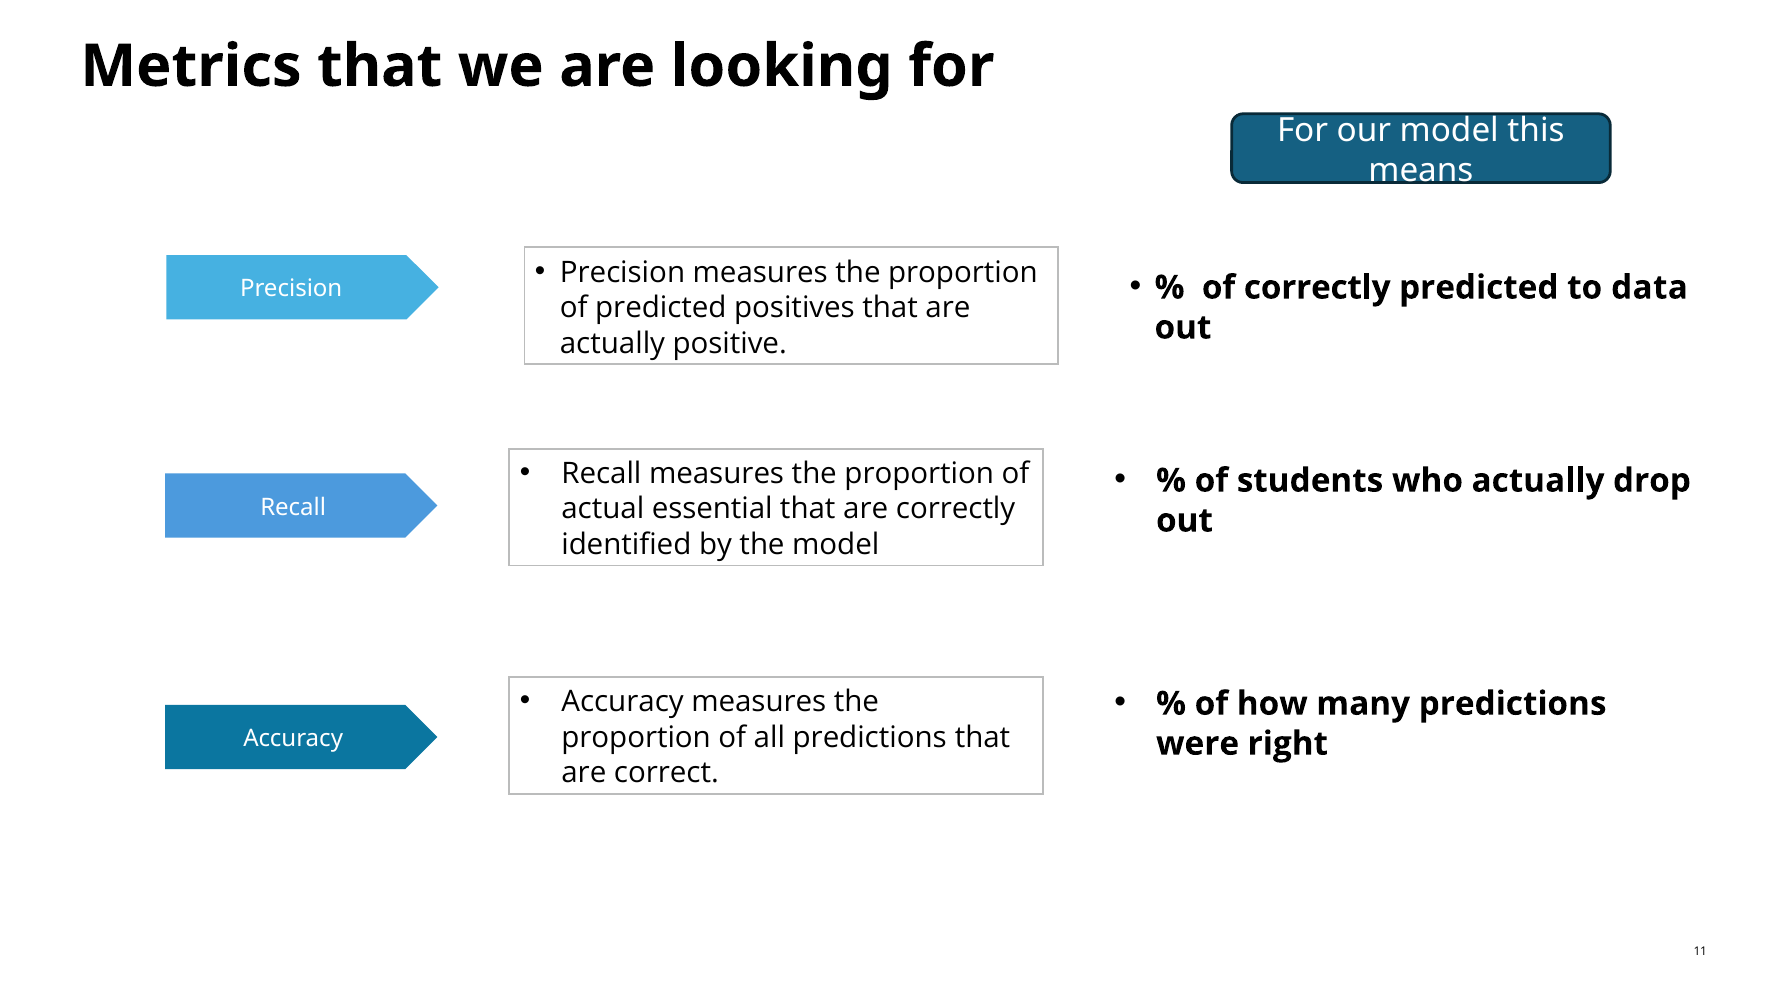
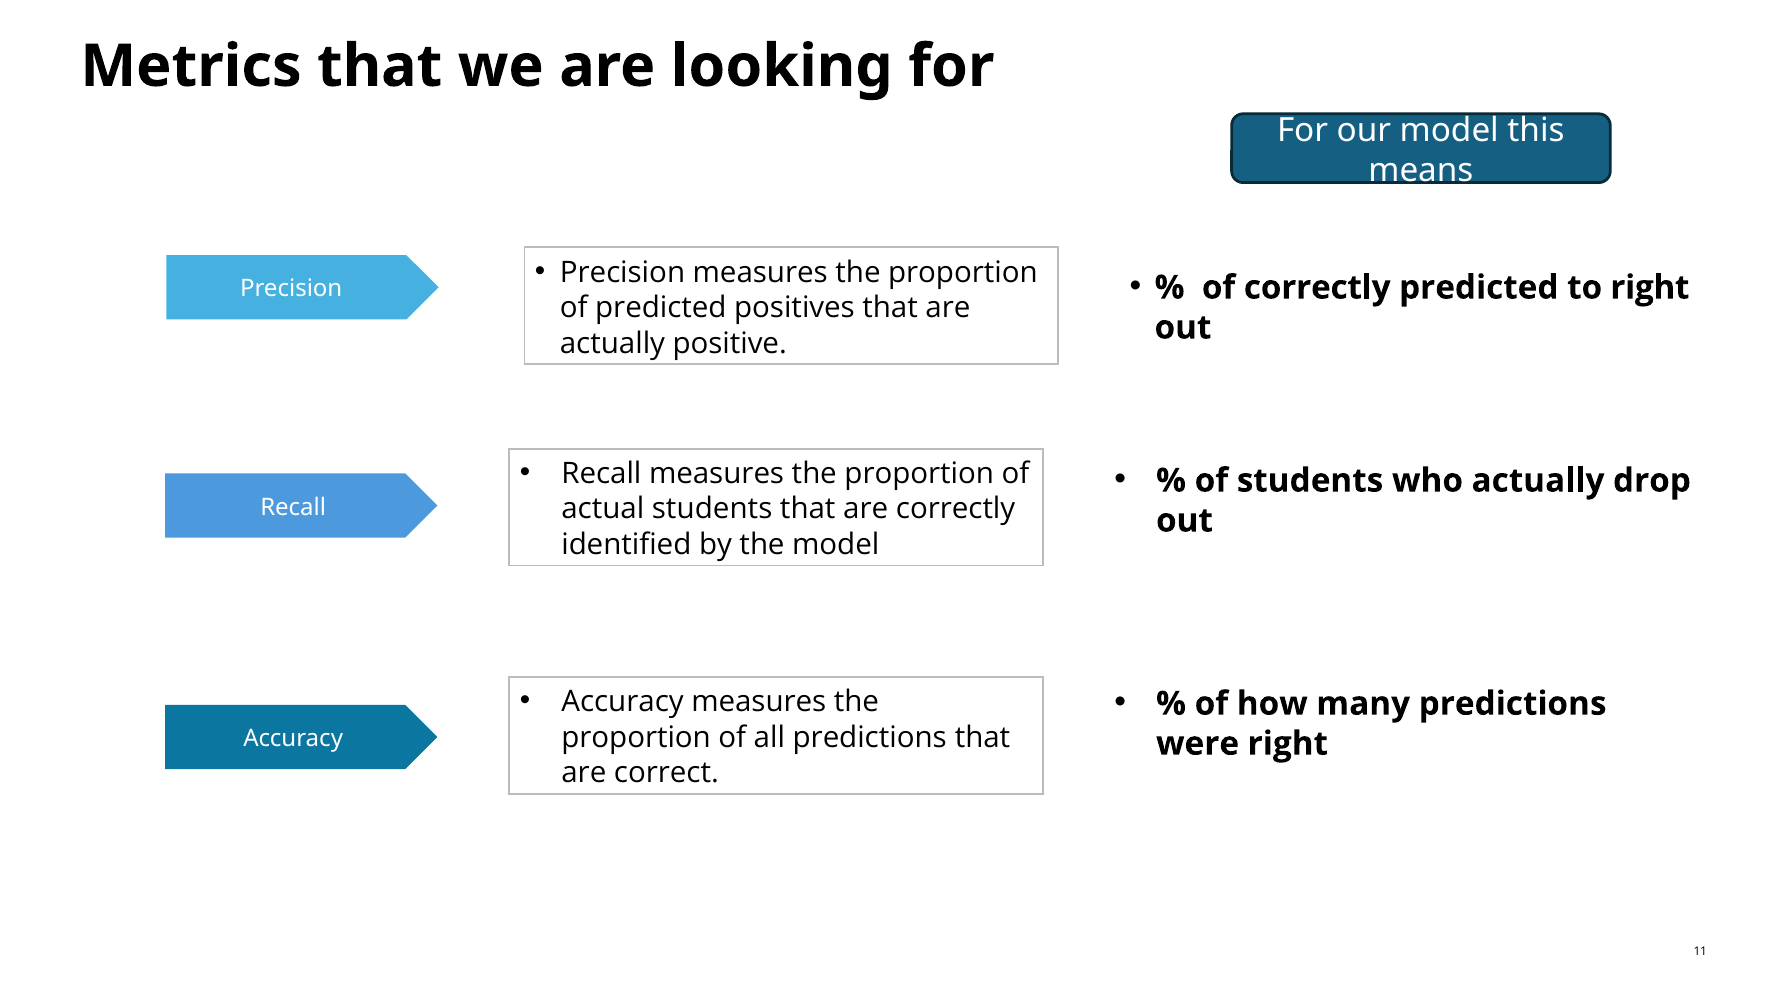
to data: data -> right
actual essential: essential -> students
